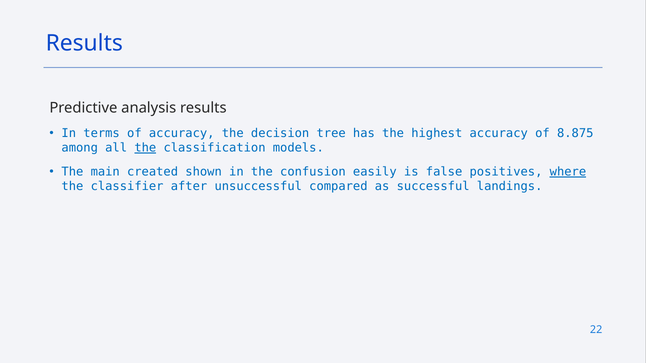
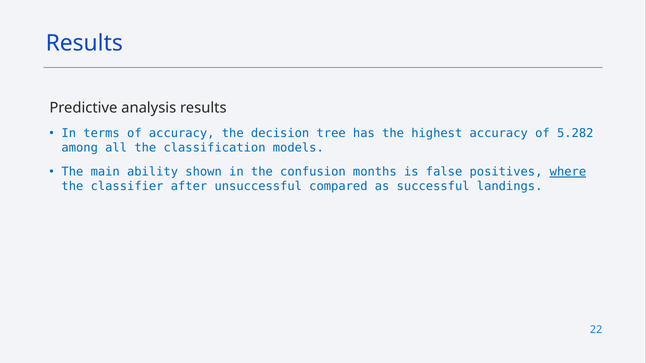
8.875: 8.875 -> 5.282
the at (145, 148) underline: present -> none
created: created -> ability
easily: easily -> months
